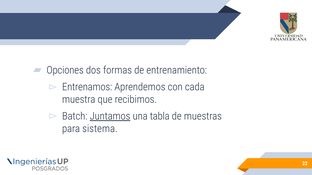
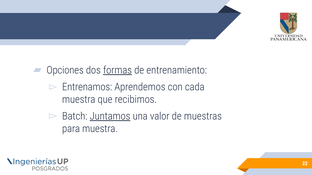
formas underline: none -> present
tabla: tabla -> valor
para sistema: sistema -> muestra
